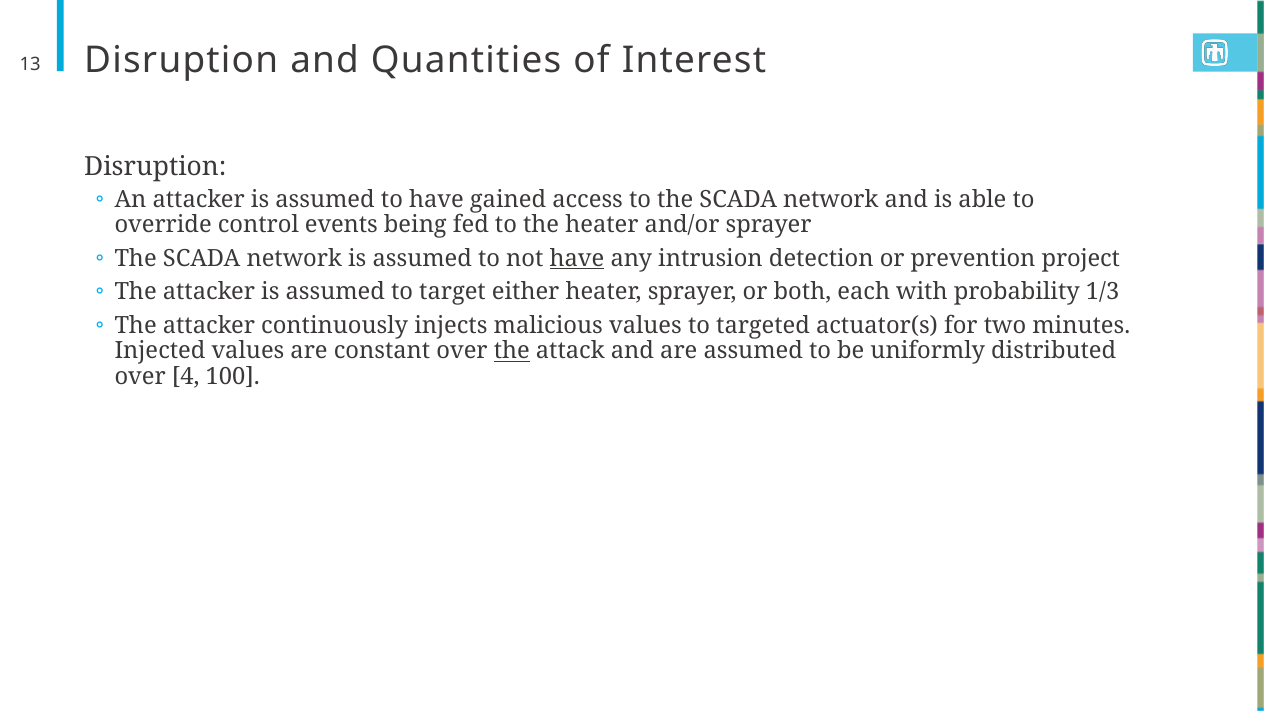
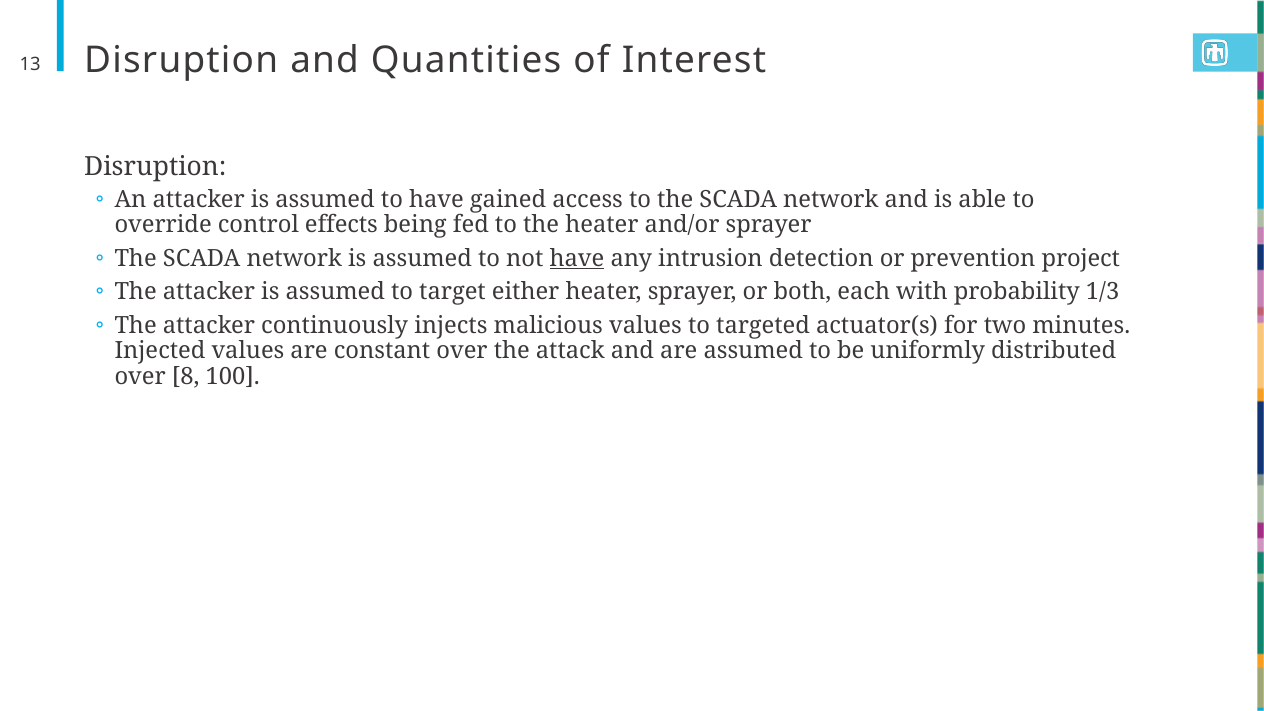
events: events -> effects
the at (512, 351) underline: present -> none
4: 4 -> 8
